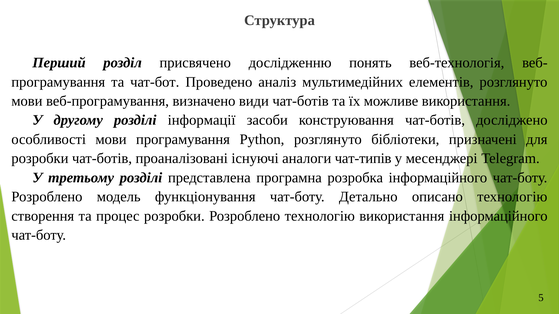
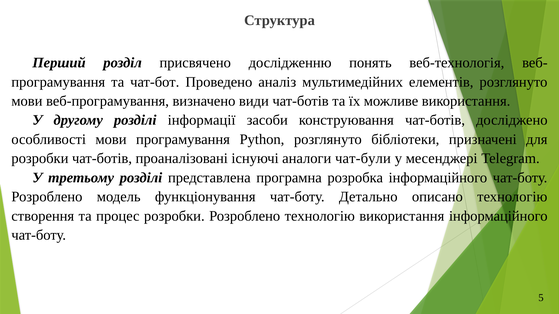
чат-типів: чат-типів -> чат-були
